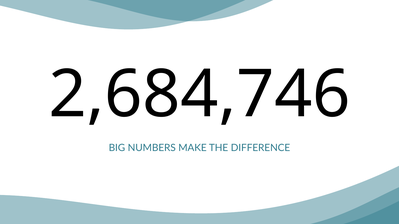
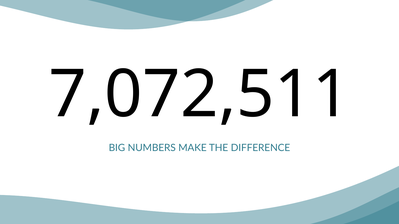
2,684,746: 2,684,746 -> 7,072,511
